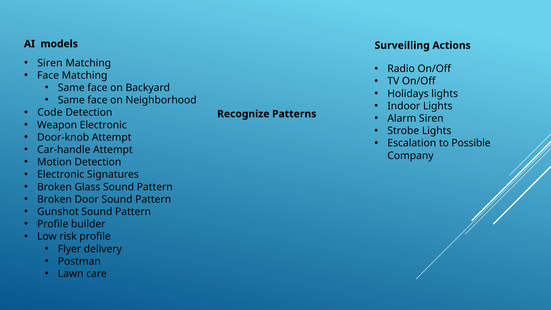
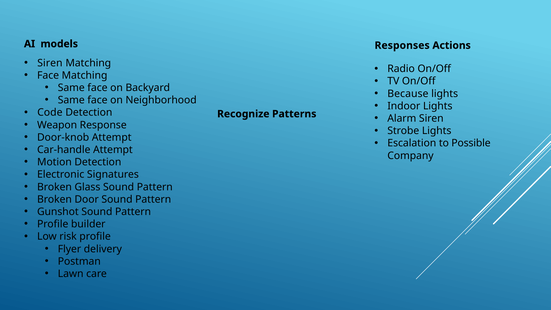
Surveilling: Surveilling -> Responses
Holidays: Holidays -> Because
Weapon Electronic: Electronic -> Response
